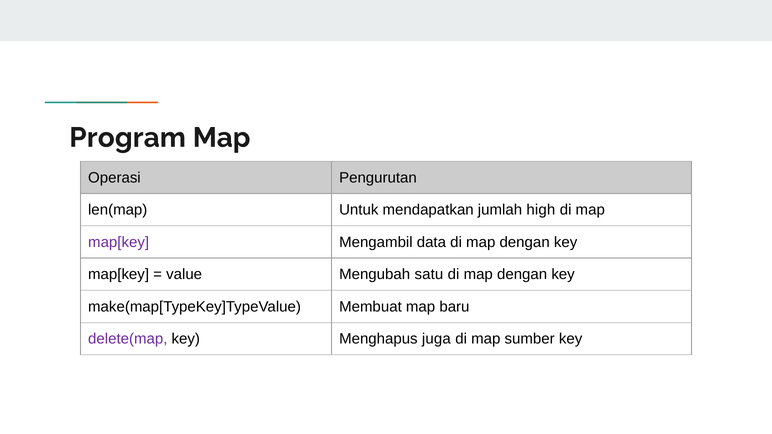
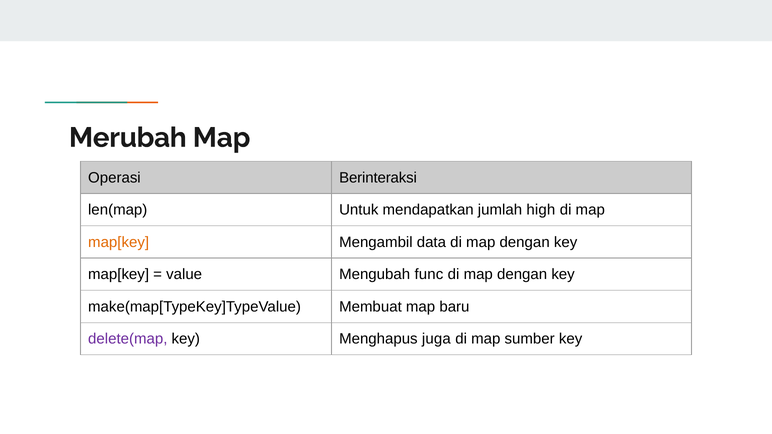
Program: Program -> Merubah
Pengurutan: Pengurutan -> Berinteraksi
map[key at (119, 242) colour: purple -> orange
satu: satu -> func
